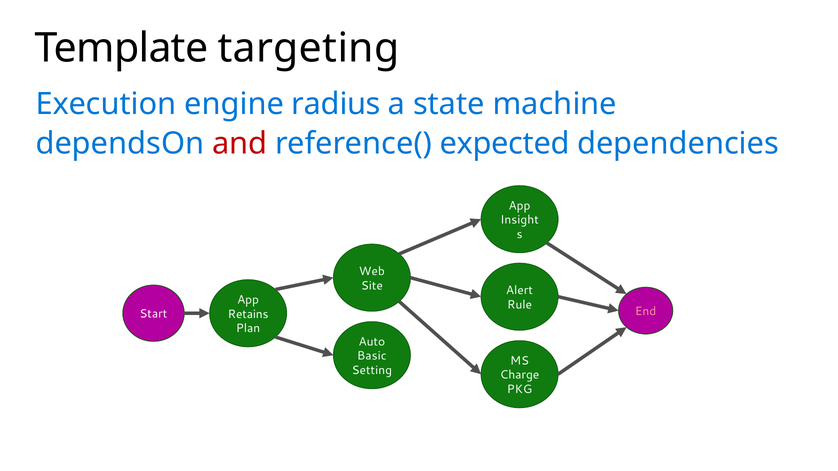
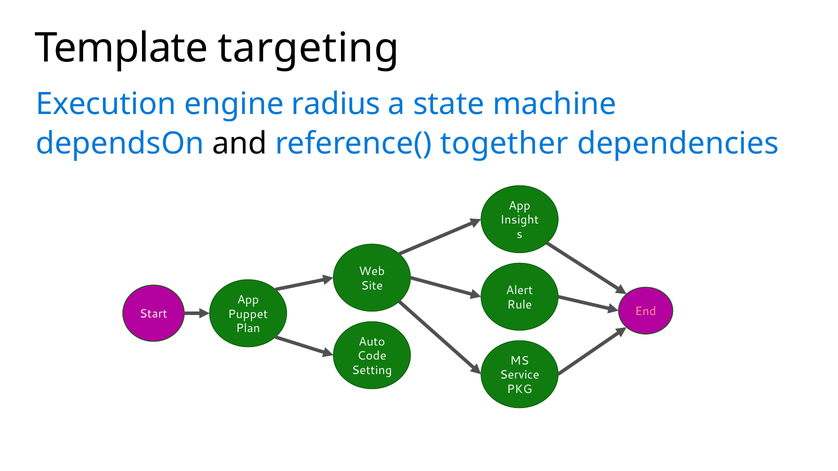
and colour: red -> black
expected: expected -> together
Retains: Retains -> Puppet
Basic: Basic -> Code
Charge: Charge -> Service
